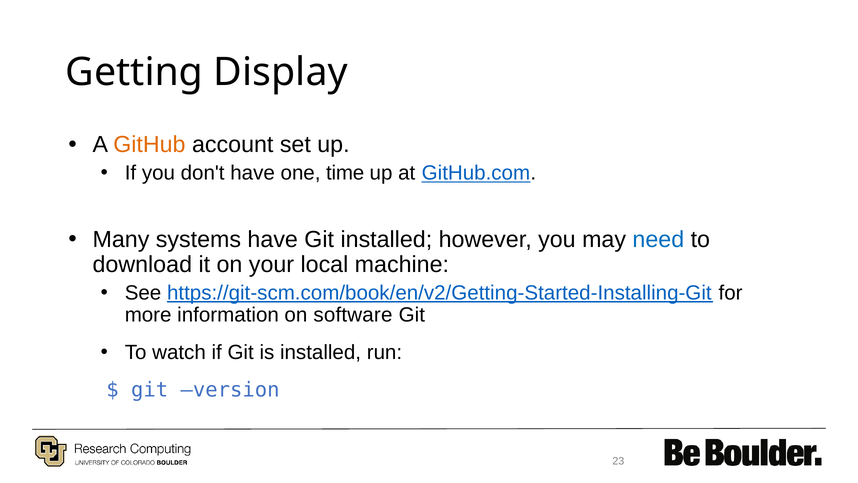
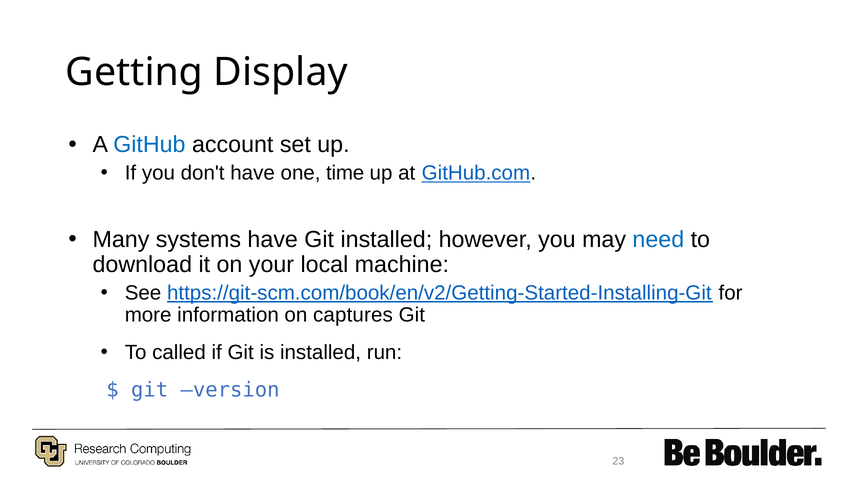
GitHub colour: orange -> blue
software: software -> captures
watch: watch -> called
